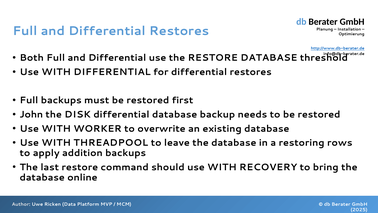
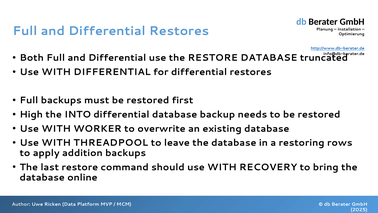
threshold: threshold -> truncated
John: John -> High
DISK: DISK -> INTO
